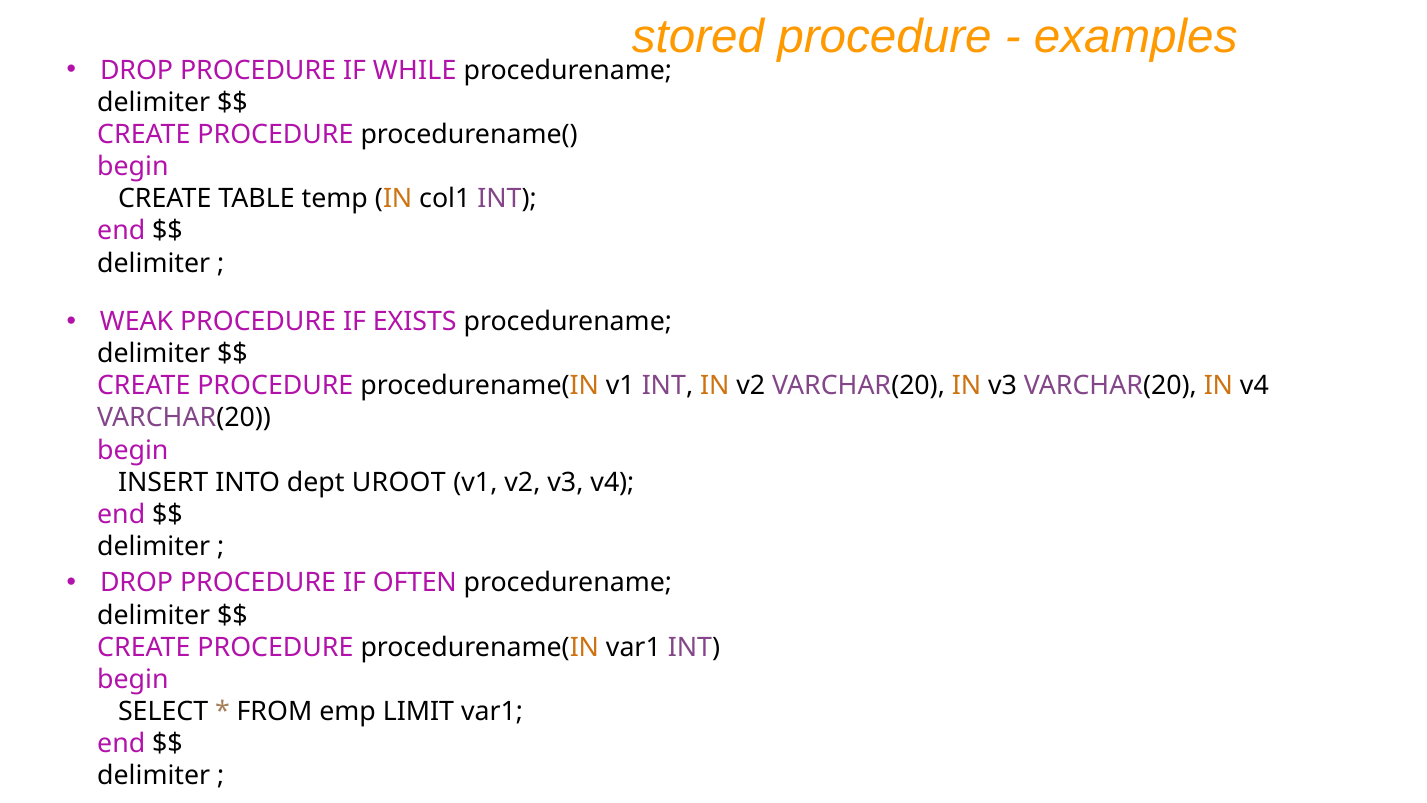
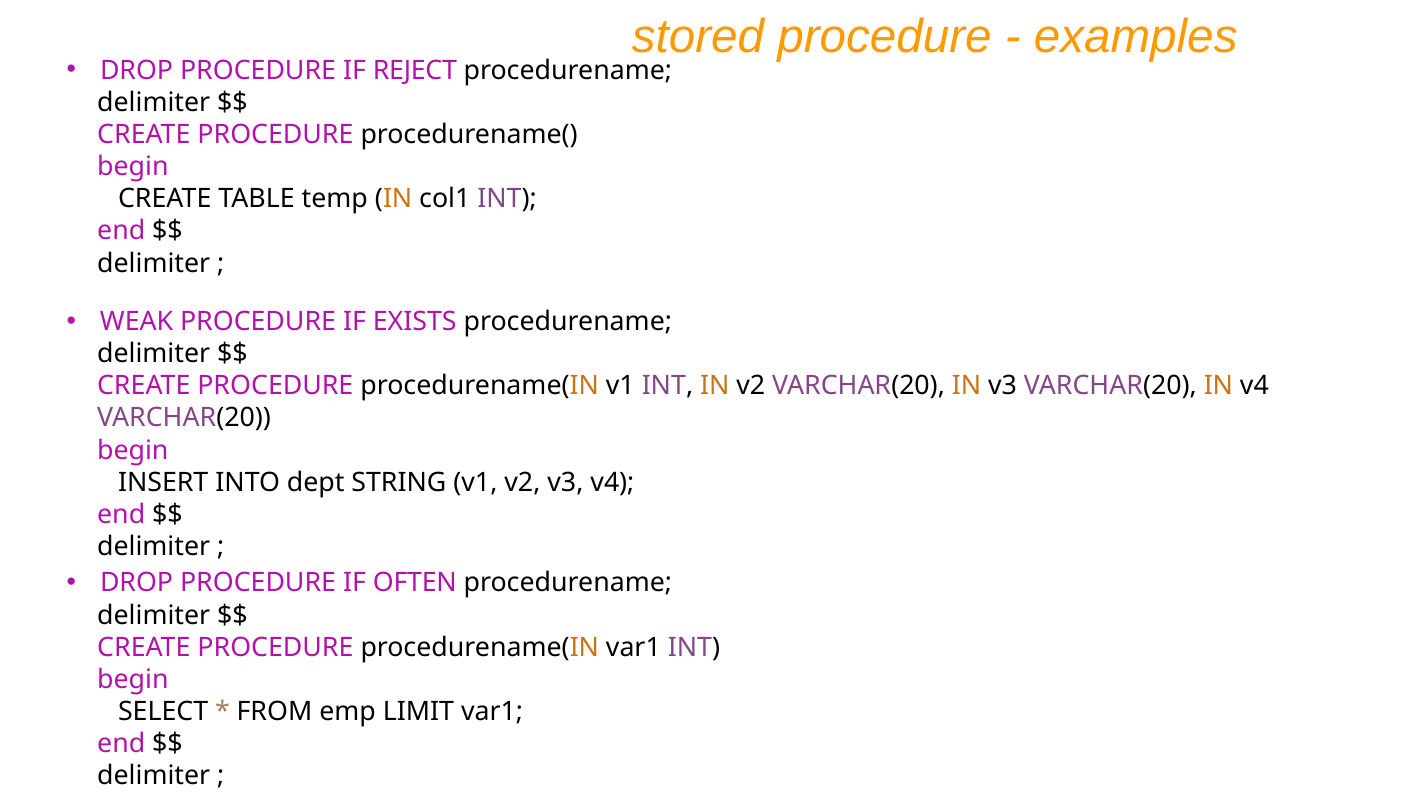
WHILE: WHILE -> REJECT
UROOT: UROOT -> STRING
